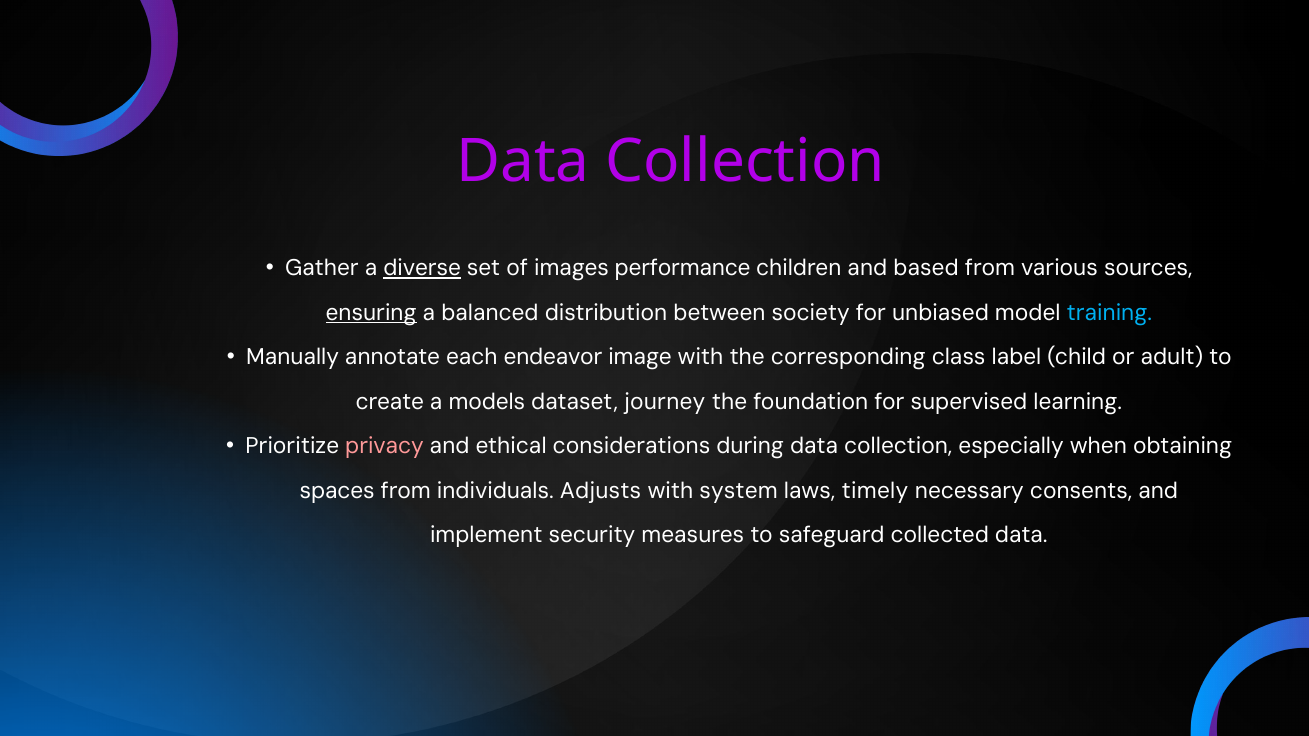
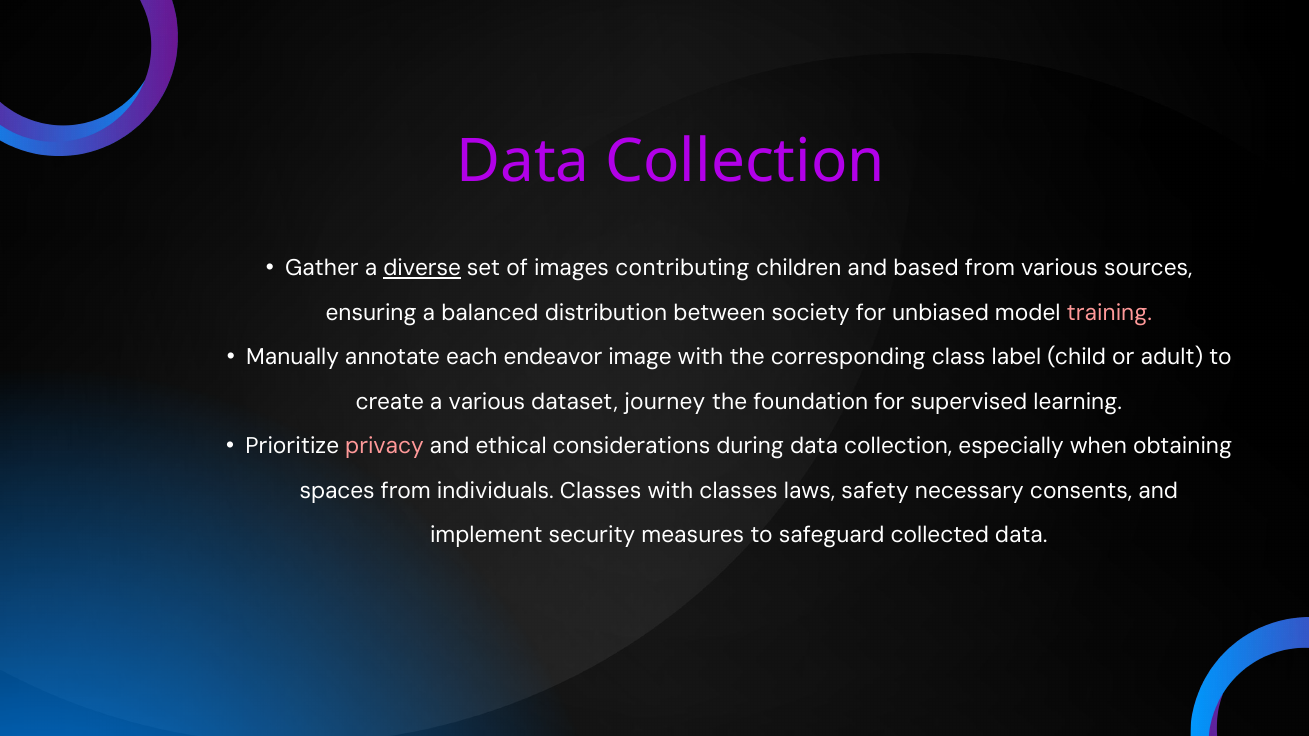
performance: performance -> contributing
ensuring underline: present -> none
training colour: light blue -> pink
a models: models -> various
individuals Adjusts: Adjusts -> Classes
with system: system -> classes
timely: timely -> safety
